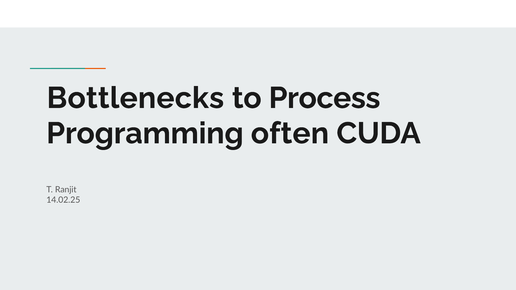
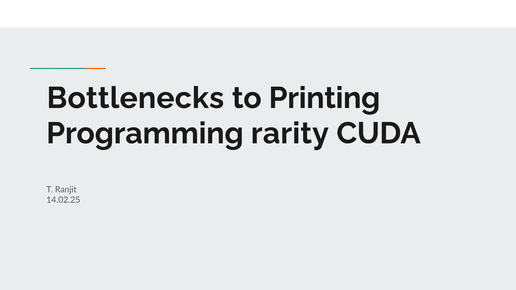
Process: Process -> Printing
often: often -> rarity
